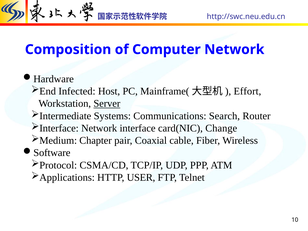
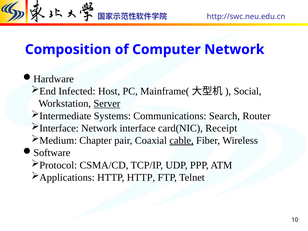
Effort: Effort -> Social
Change: Change -> Receipt
cable underline: none -> present
HTTP USER: USER -> HTTP
